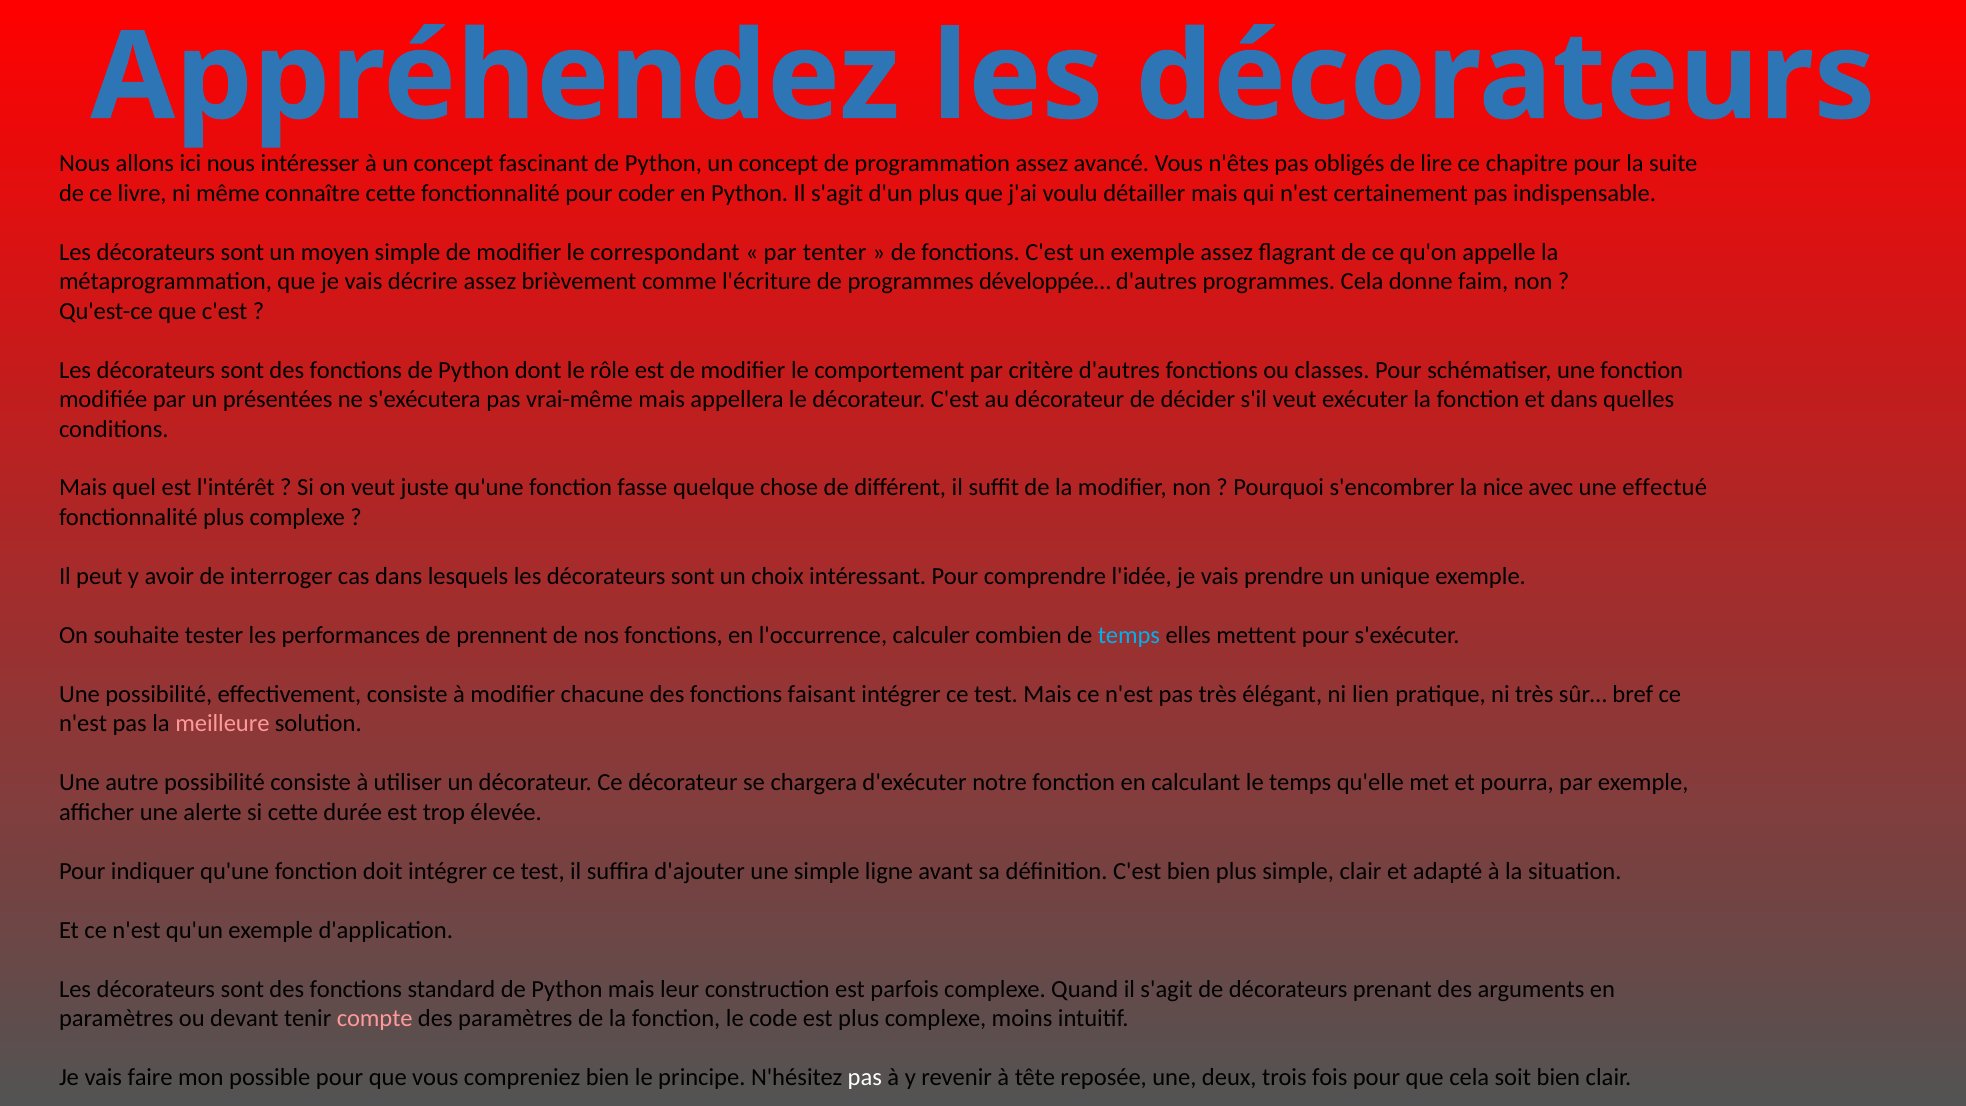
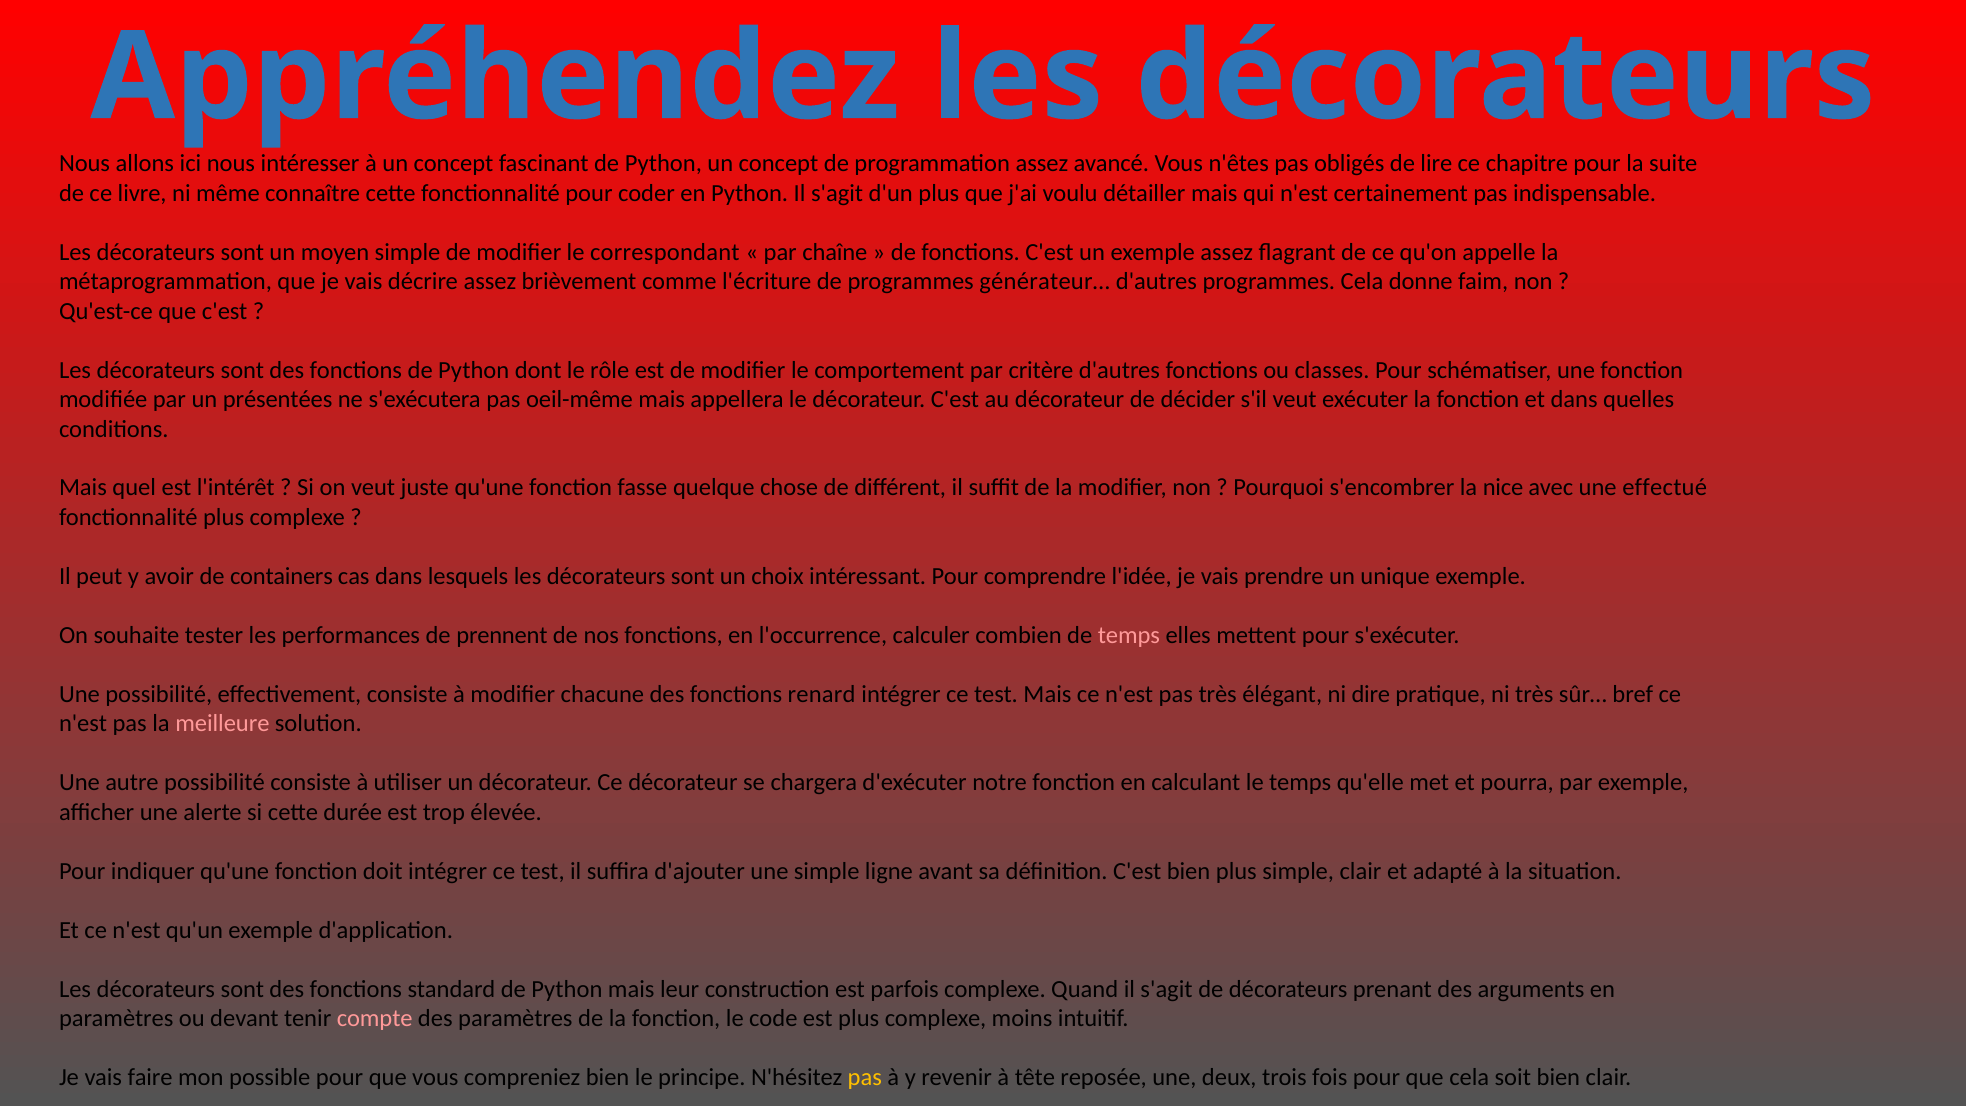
tenter: tenter -> chaîne
développée…: développée… -> générateur…
vrai-même: vrai-même -> oeil-même
interroger: interroger -> containers
temps at (1129, 635) colour: light blue -> pink
faisant: faisant -> renard
lien: lien -> dire
pas at (865, 1078) colour: white -> yellow
